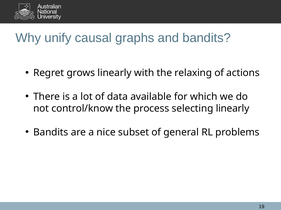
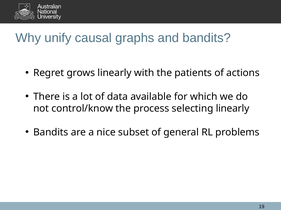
relaxing: relaxing -> patients
